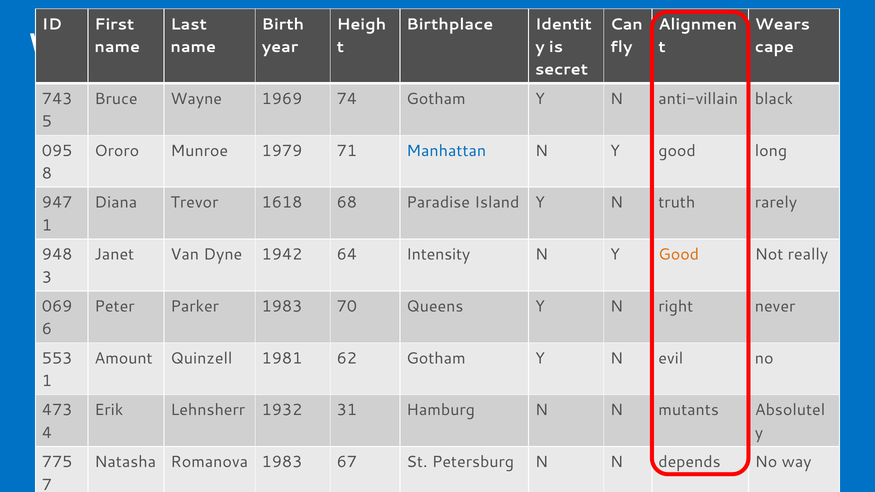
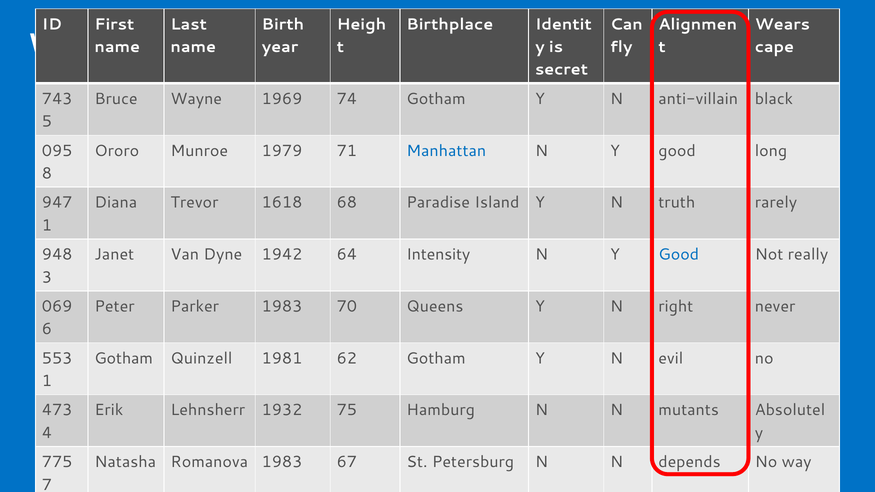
Good at (679, 255) colour: orange -> blue
Amount at (124, 358): Amount -> Gotham
31: 31 -> 75
